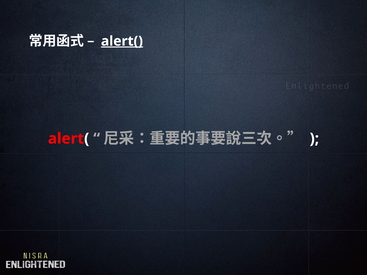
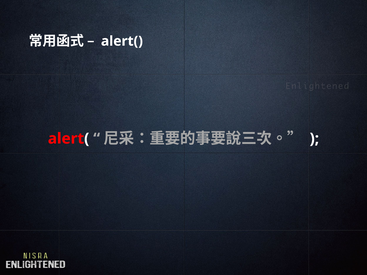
alert( at (122, 41) underline: present -> none
